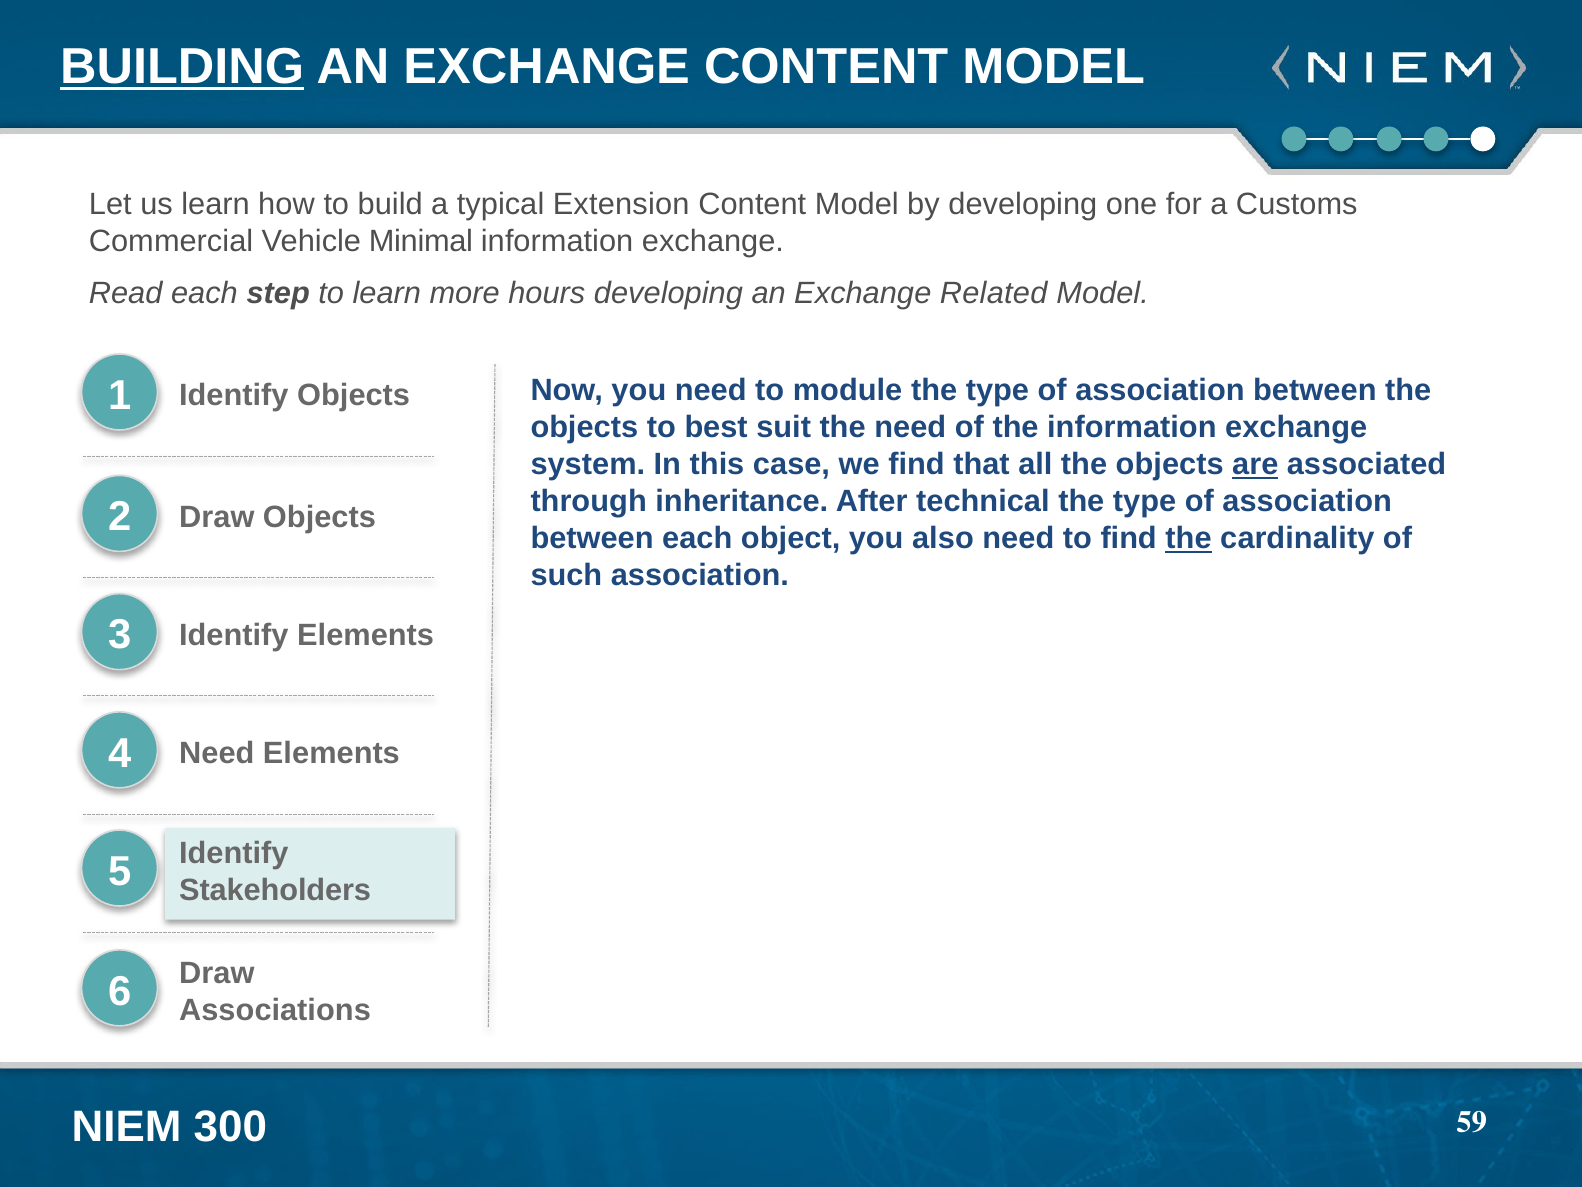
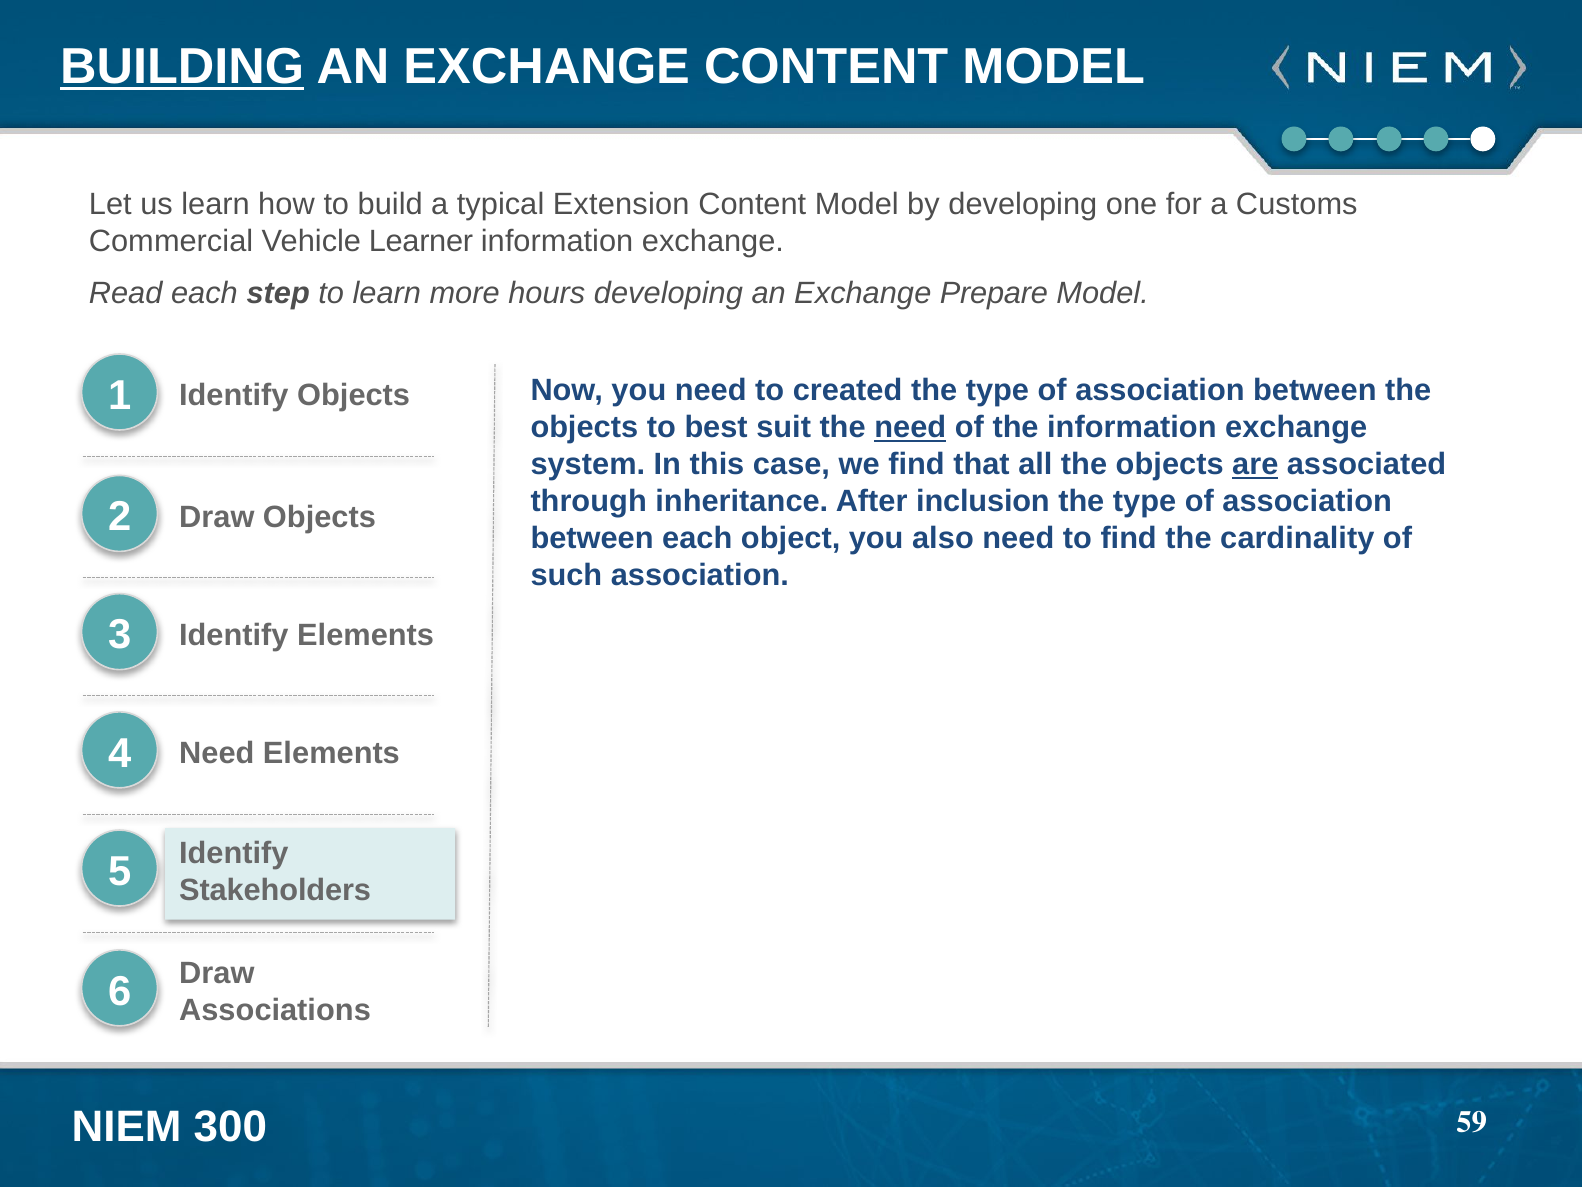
Minimal: Minimal -> Learner
Related: Related -> Prepare
module: module -> created
need at (910, 427) underline: none -> present
technical: technical -> inclusion
the at (1189, 538) underline: present -> none
